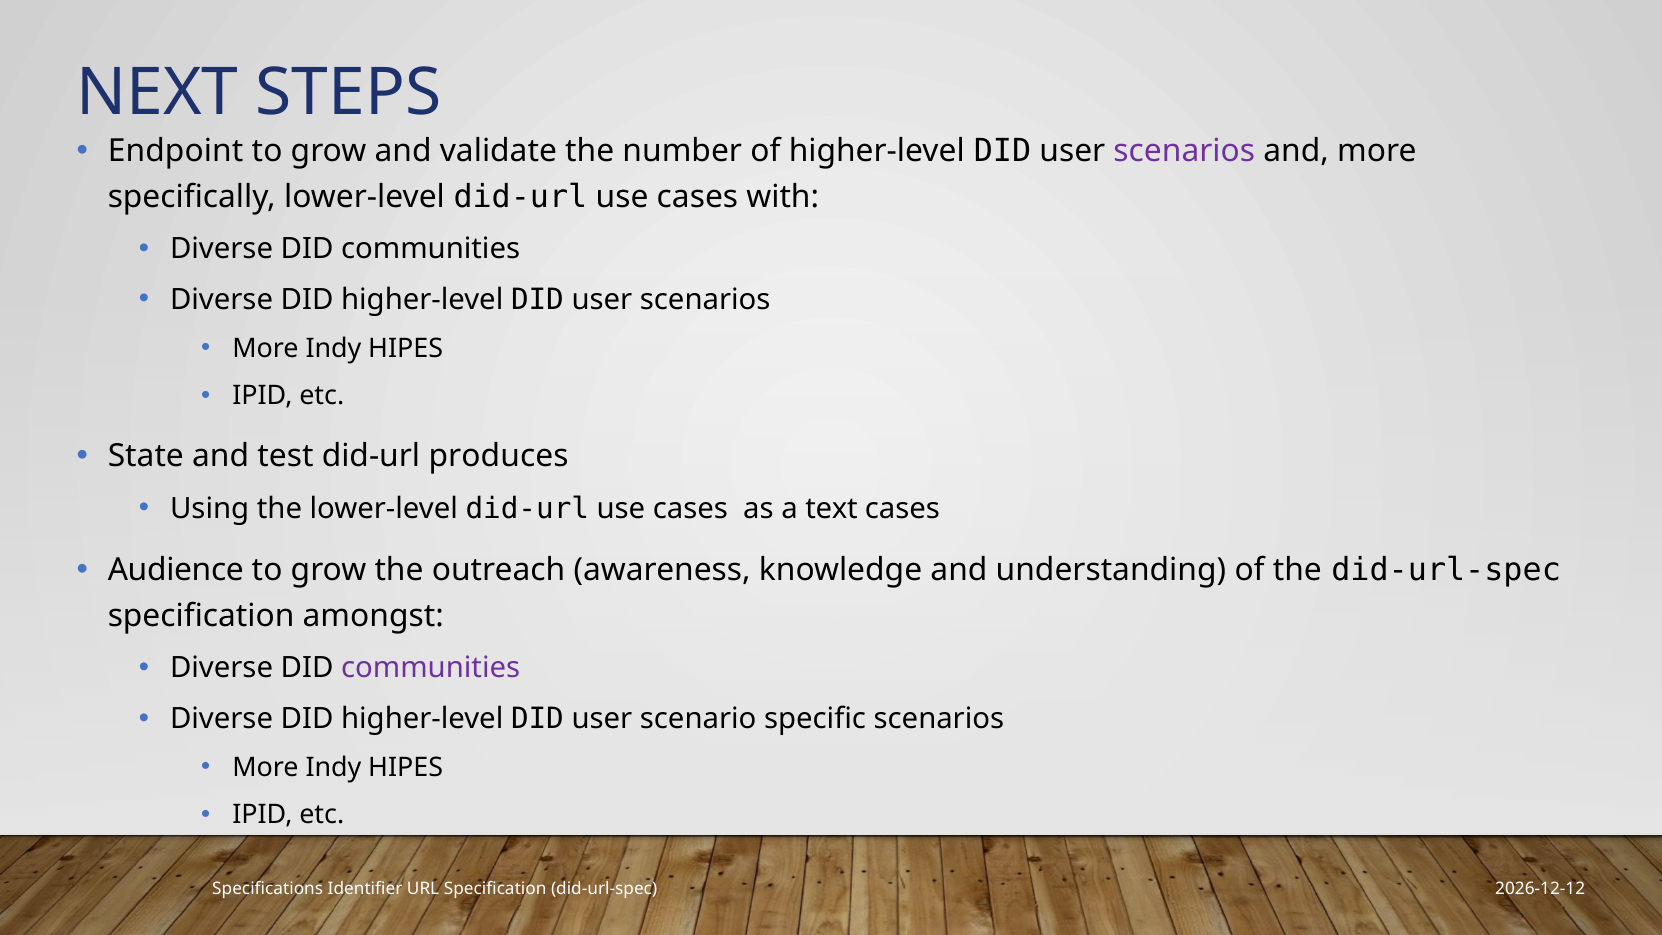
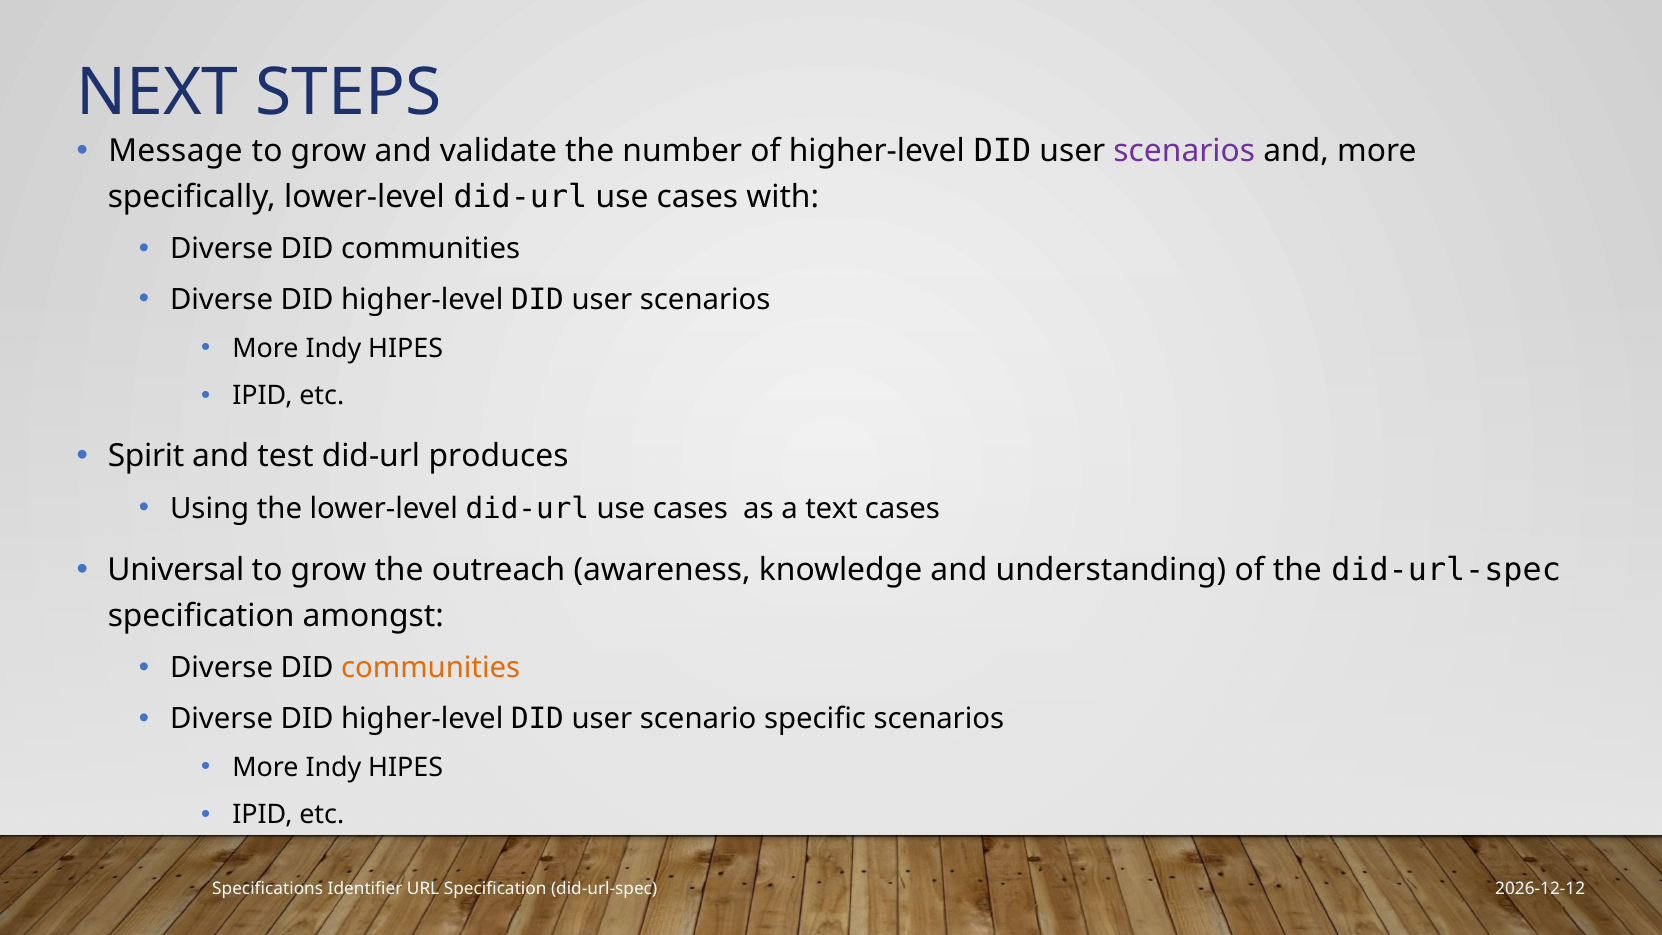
Endpoint: Endpoint -> Message
State: State -> Spirit
Audience: Audience -> Universal
communities at (431, 668) colour: purple -> orange
